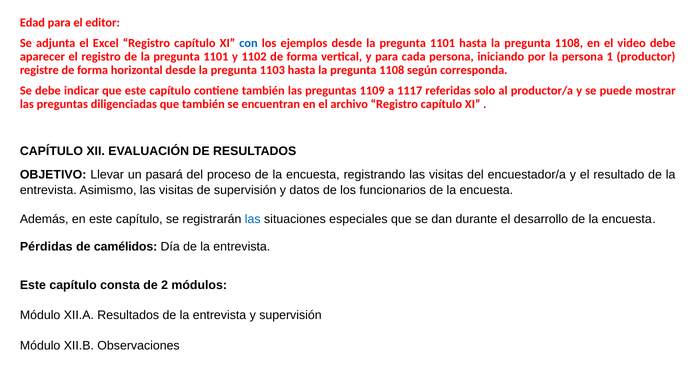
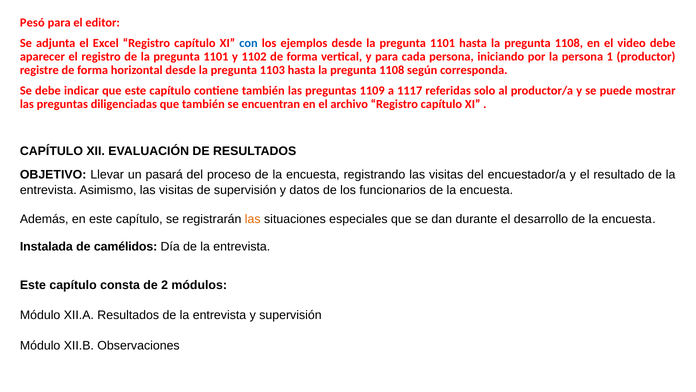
Edad: Edad -> Pesó
las at (253, 219) colour: blue -> orange
Pérdidas: Pérdidas -> Instalada
